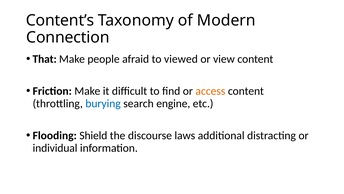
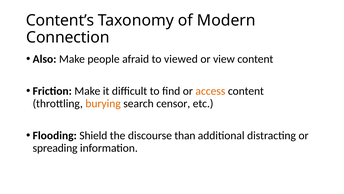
That: That -> Also
burying colour: blue -> orange
engine: engine -> censor
laws: laws -> than
individual: individual -> spreading
